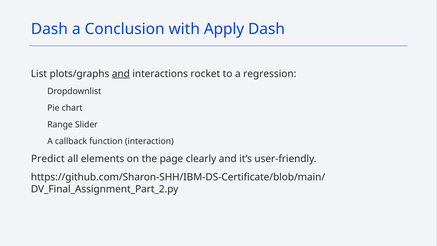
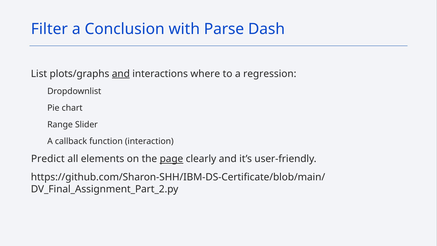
Dash at (49, 29): Dash -> Filter
Apply: Apply -> Parse
rocket: rocket -> where
page underline: none -> present
